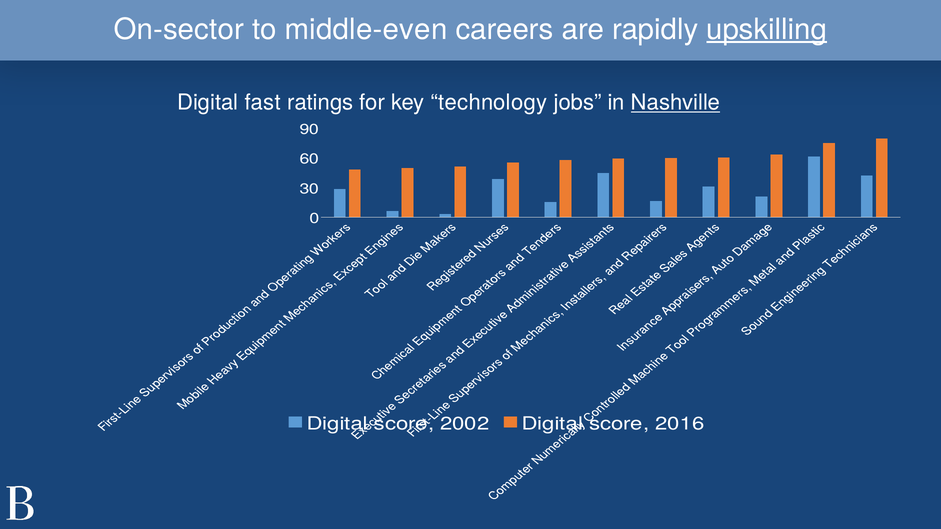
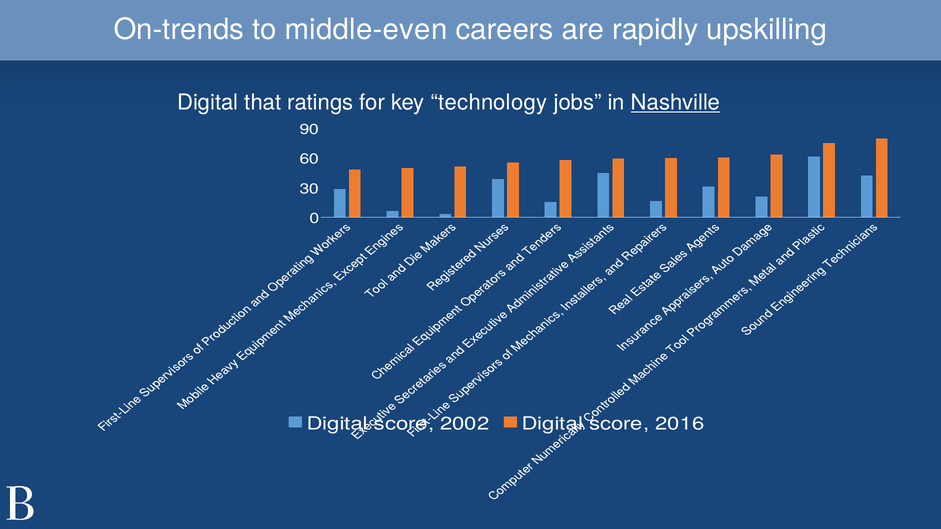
On-sector: On-sector -> On-trends
upskilling underline: present -> none
fast: fast -> that
